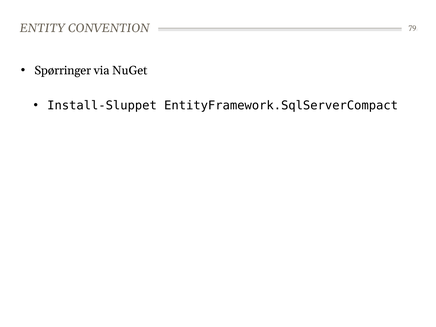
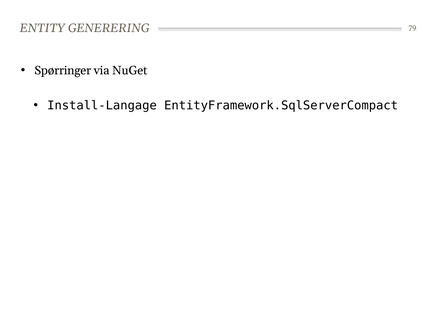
CONVENTION: CONVENTION -> GENERERING
Install-Sluppet: Install-Sluppet -> Install-Langage
